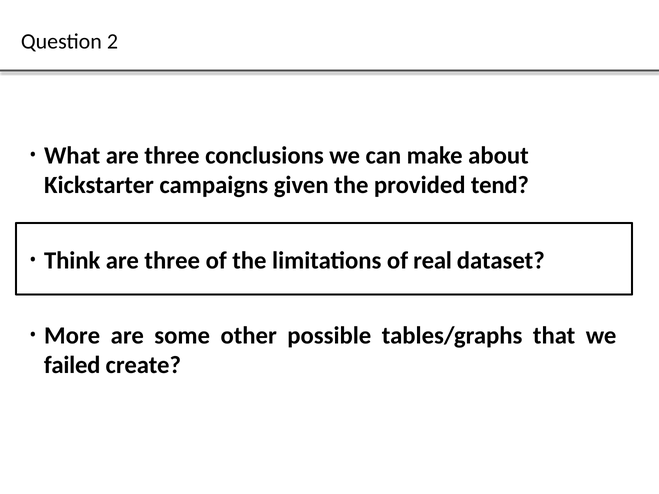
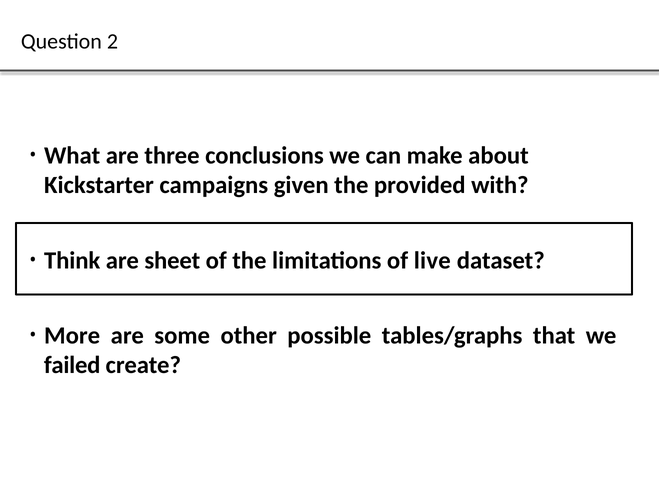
tend: tend -> with
three at (172, 260): three -> sheet
real: real -> live
